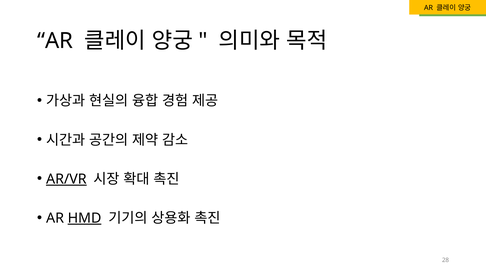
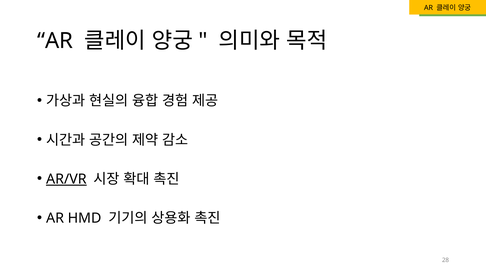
HMD underline: present -> none
